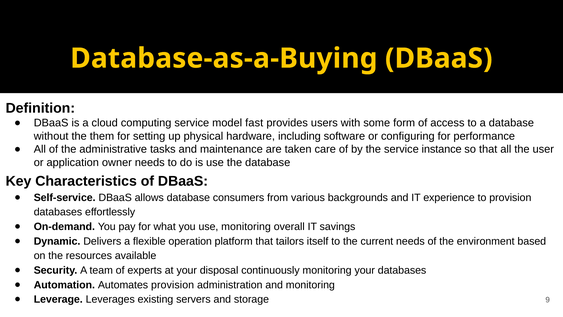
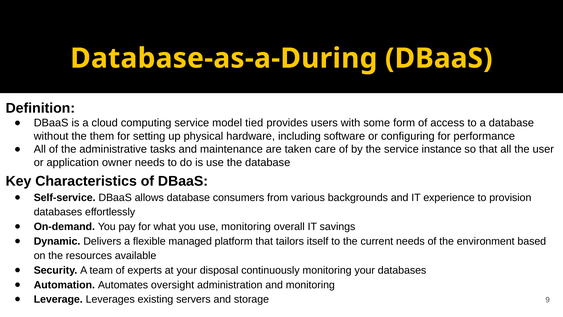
Database-as-a-Buying: Database-as-a-Buying -> Database-as-a-During
fast: fast -> tied
operation: operation -> managed
Automates provision: provision -> oversight
